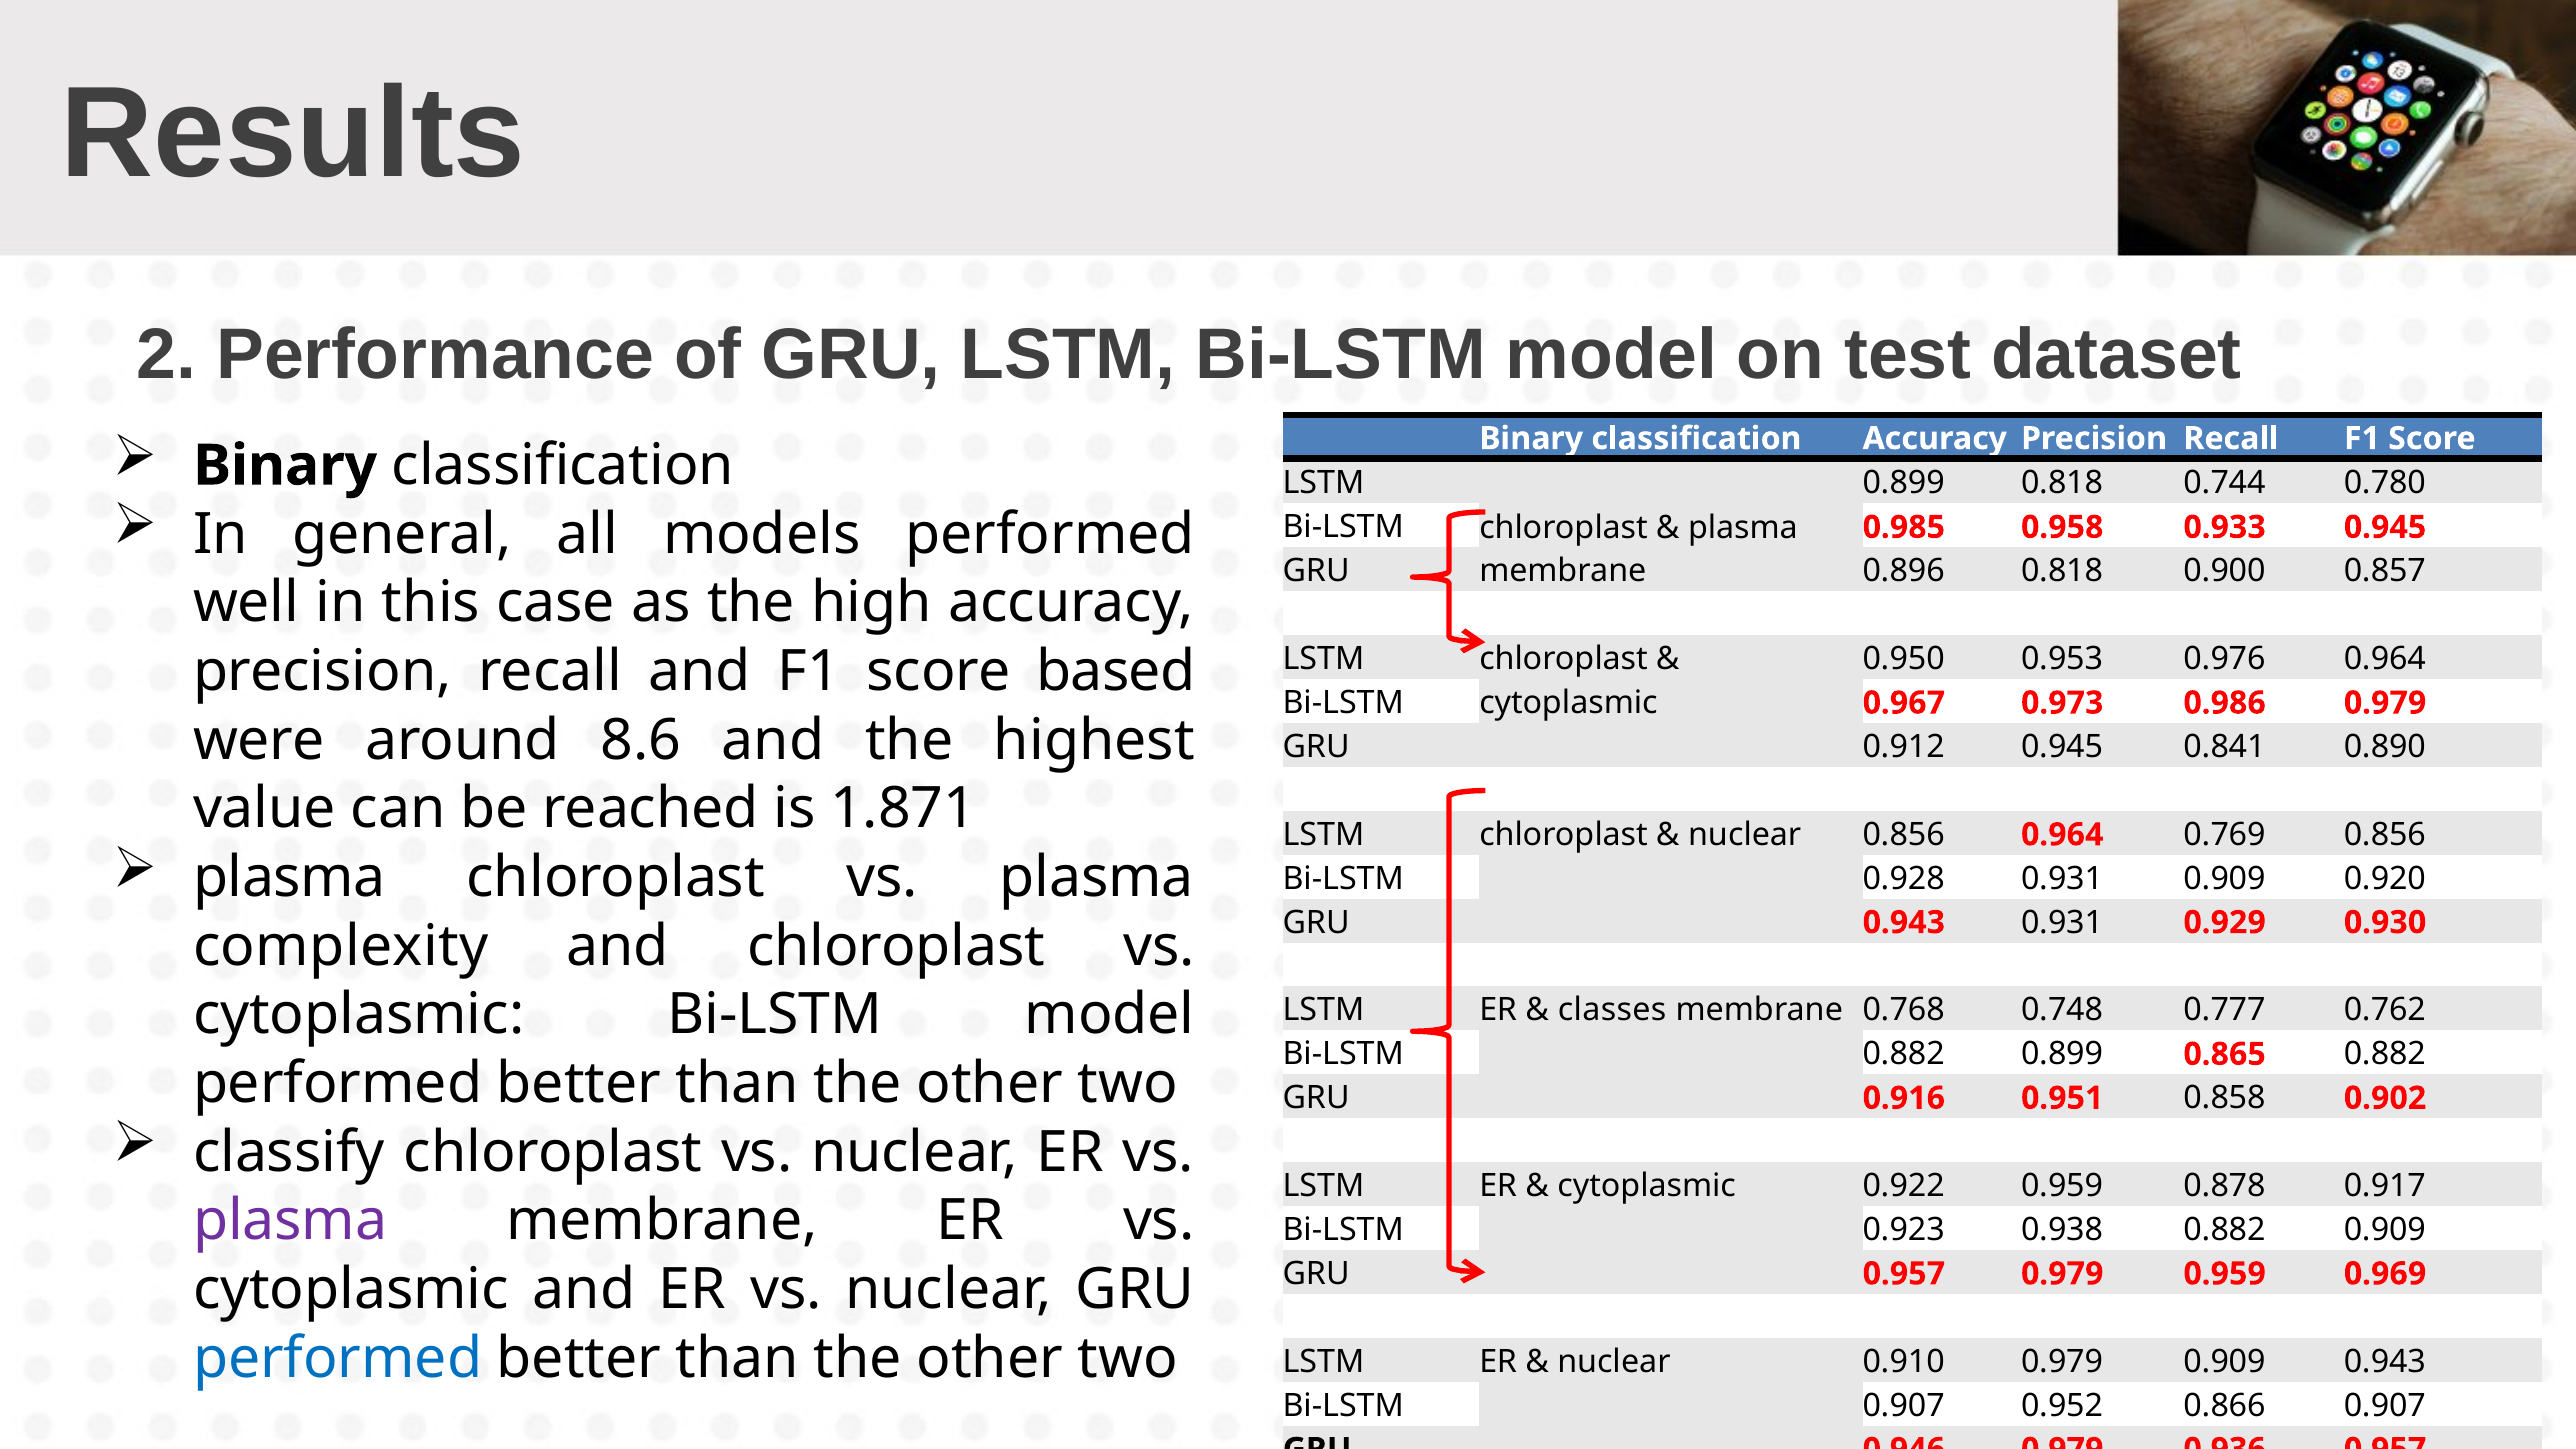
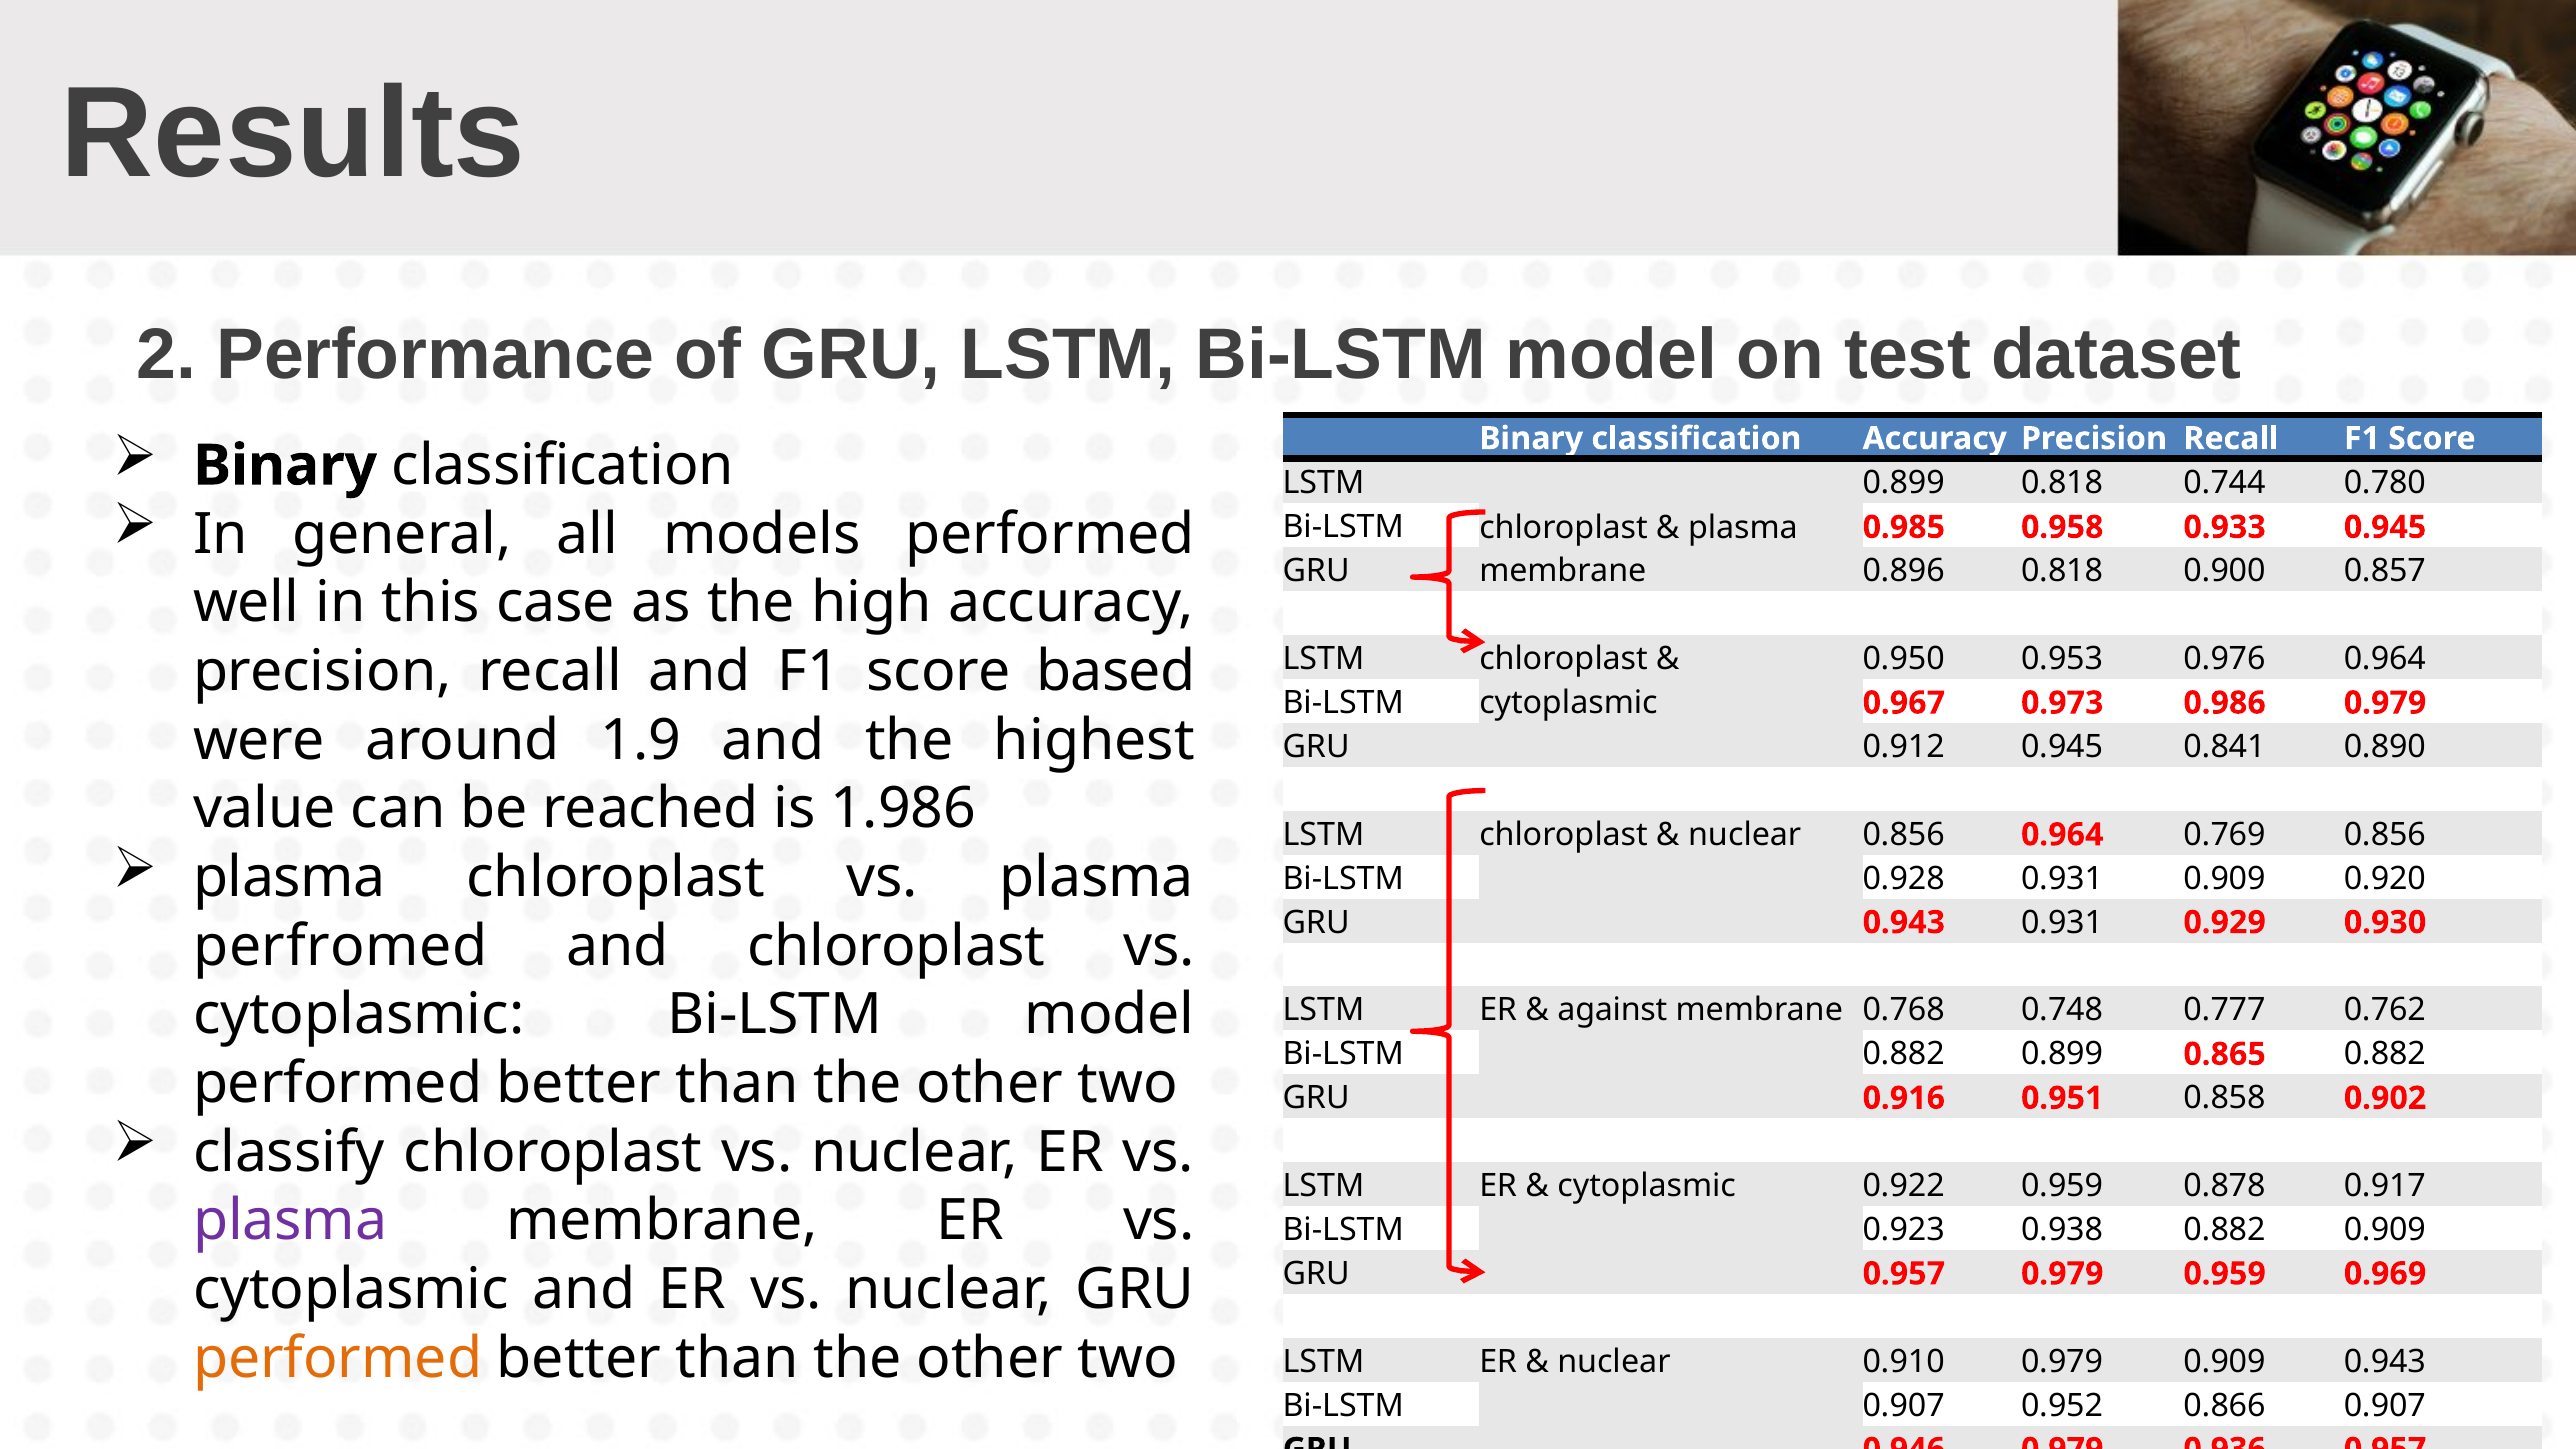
8.6: 8.6 -> 1.9
1.871: 1.871 -> 1.986
complexity: complexity -> perfromed
classes: classes -> against
performed at (338, 1358) colour: blue -> orange
